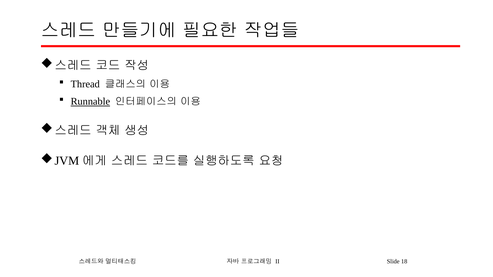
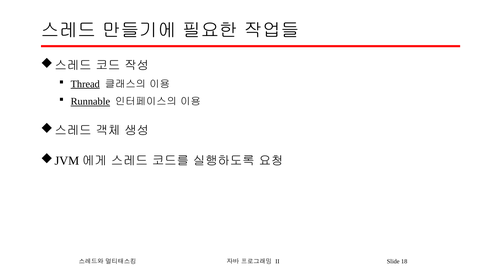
Thread underline: none -> present
